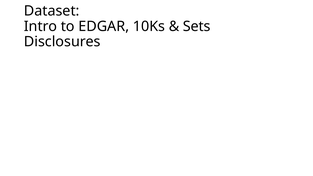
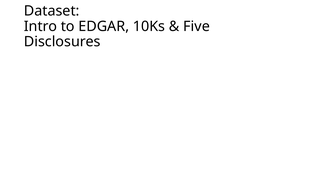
Sets: Sets -> Five
